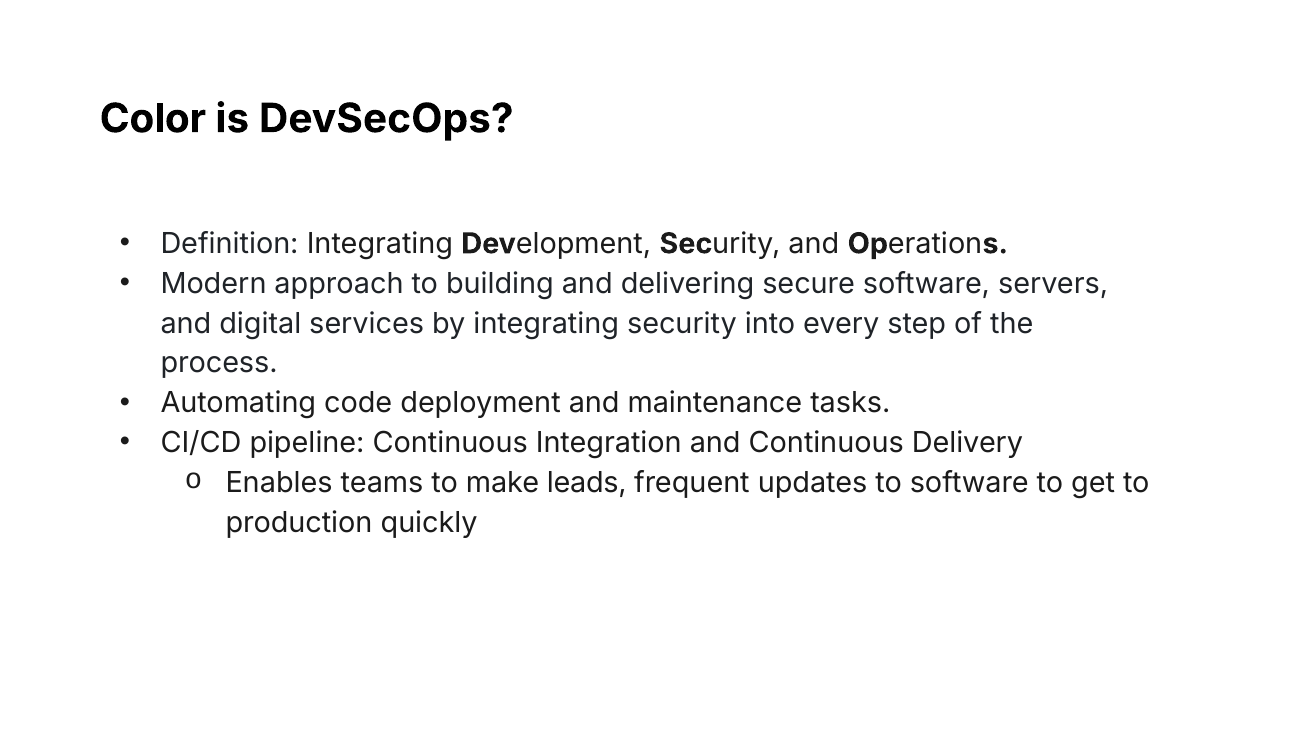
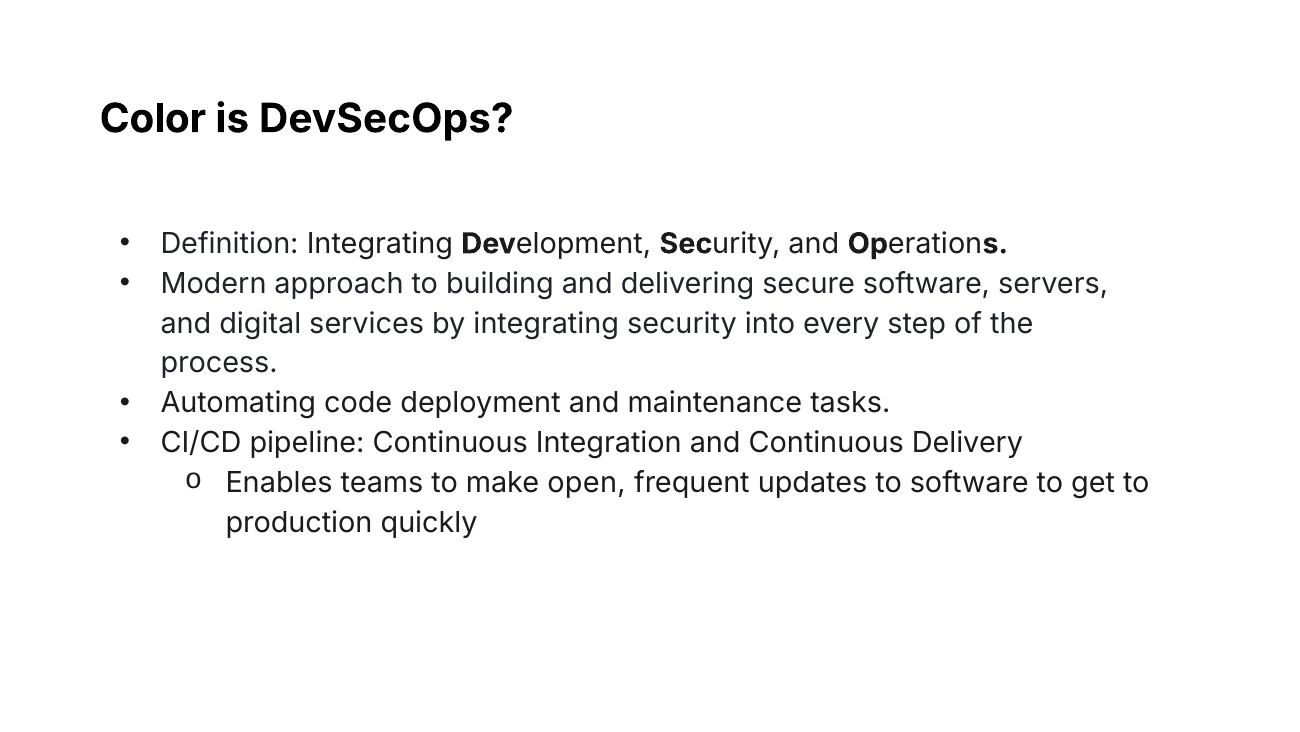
leads: leads -> open
